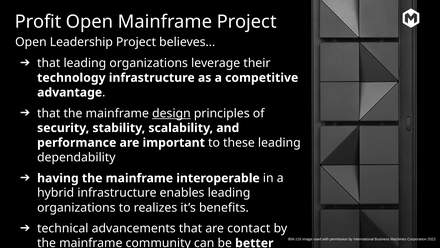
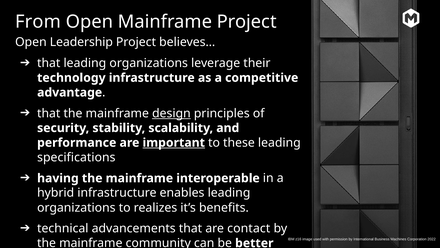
Profit: Profit -> From
important underline: none -> present
dependability: dependability -> specifications
